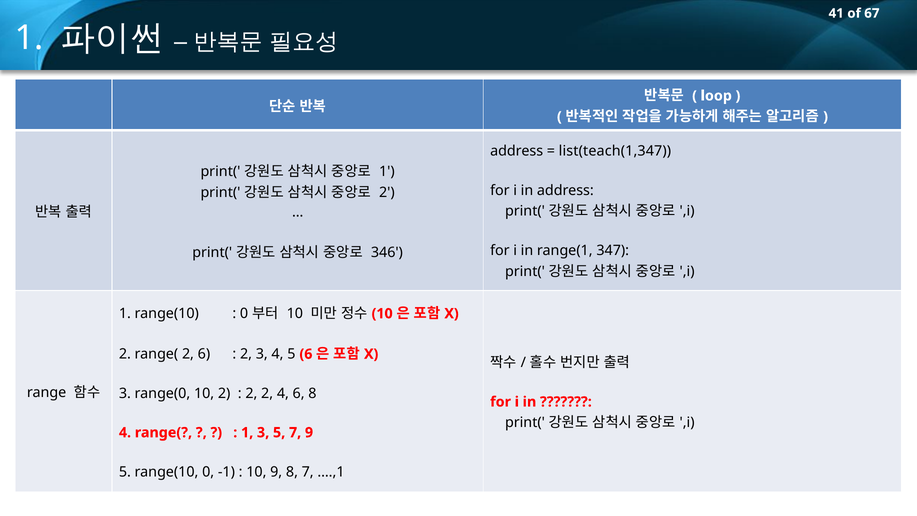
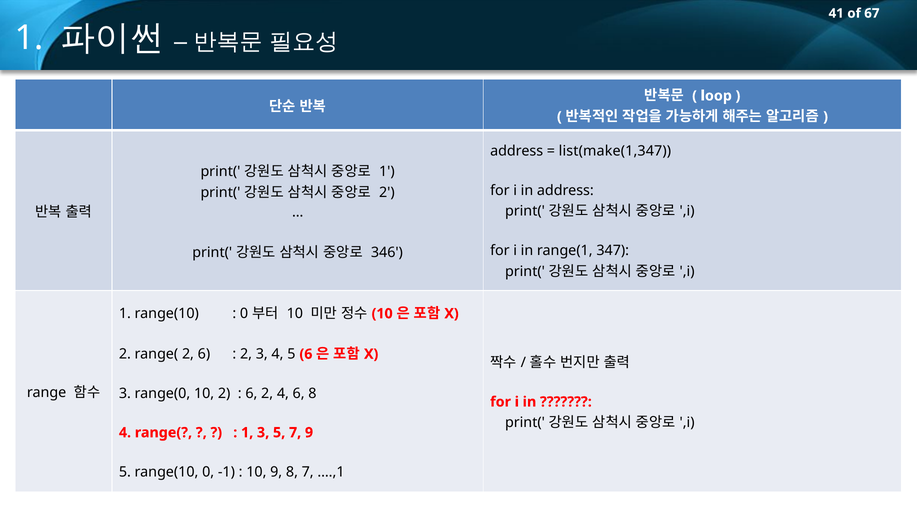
list(teach(1,347: list(teach(1,347 -> list(make(1,347
2 at (251, 393): 2 -> 6
